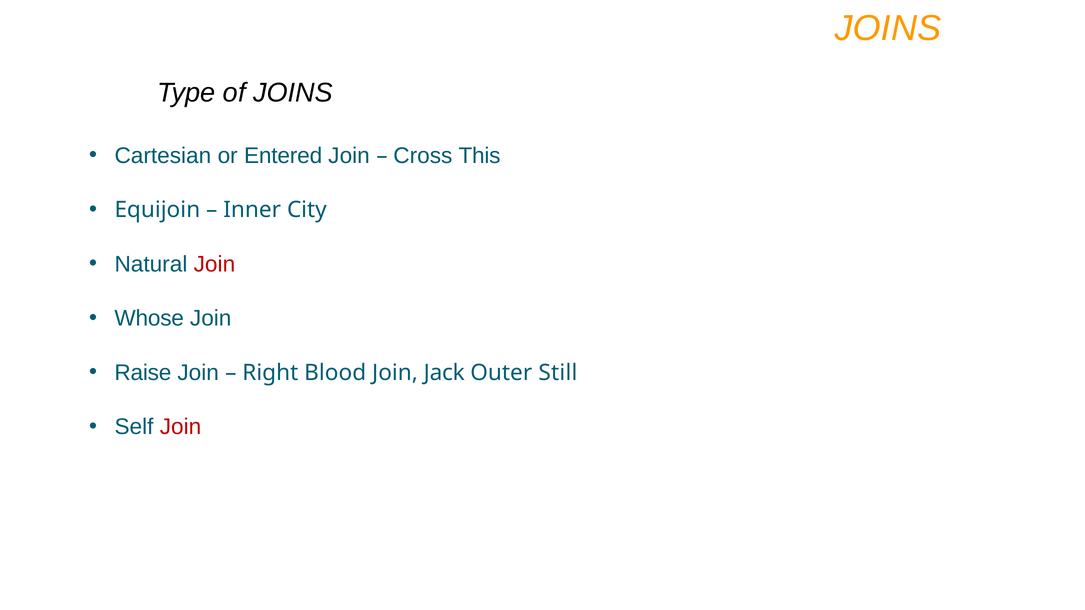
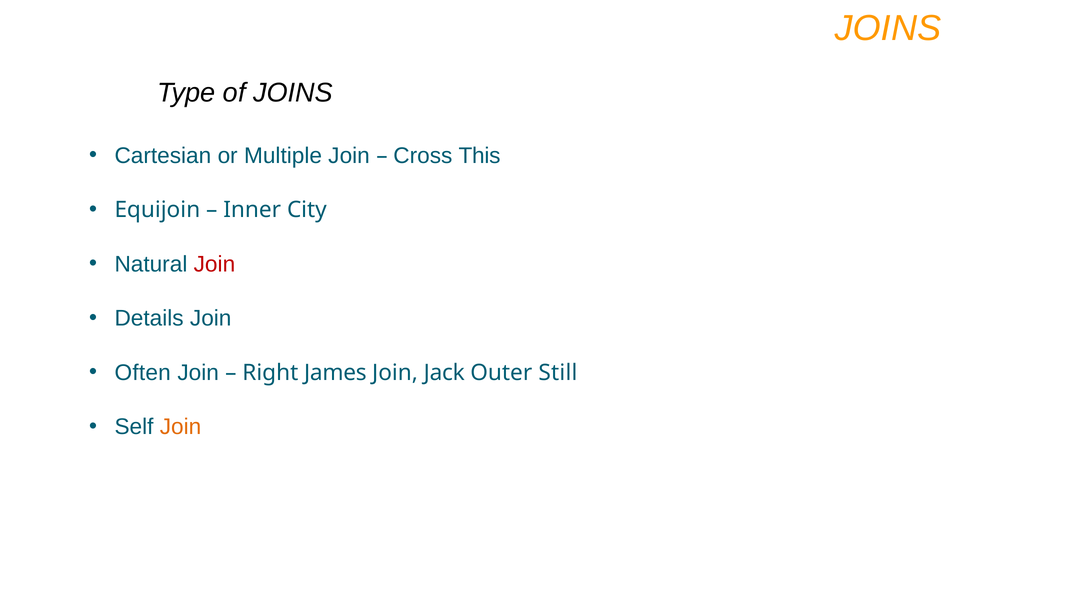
Entered: Entered -> Multiple
Whose: Whose -> Details
Raise: Raise -> Often
Blood: Blood -> James
Join at (181, 427) colour: red -> orange
